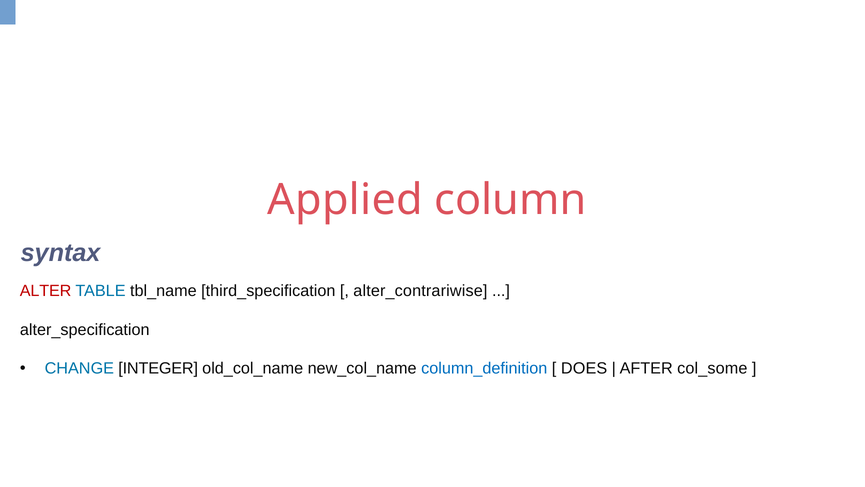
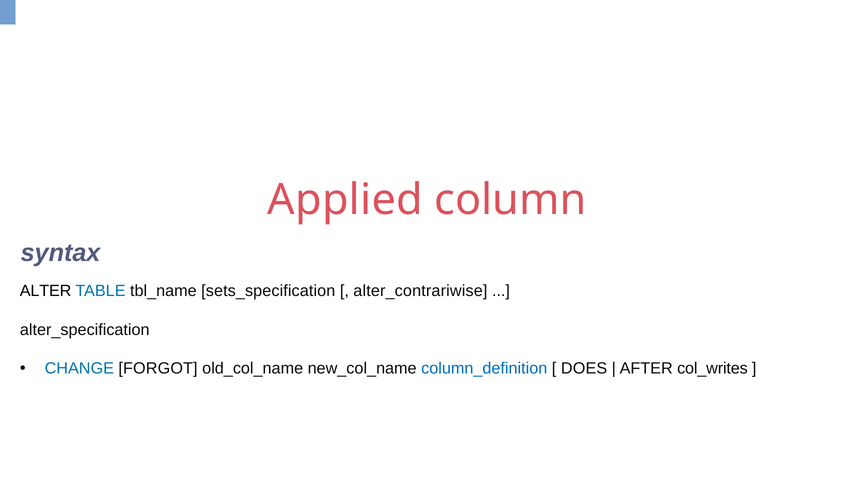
ALTER colour: red -> black
third_specification: third_specification -> sets_specification
INTEGER: INTEGER -> FORGOT
col_some: col_some -> col_writes
